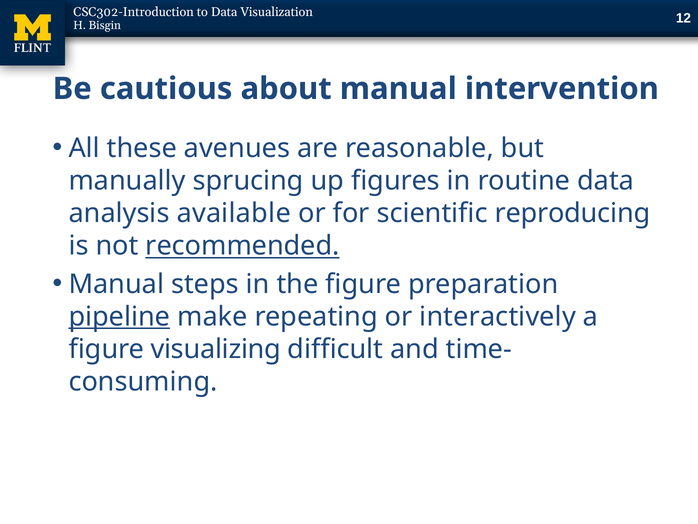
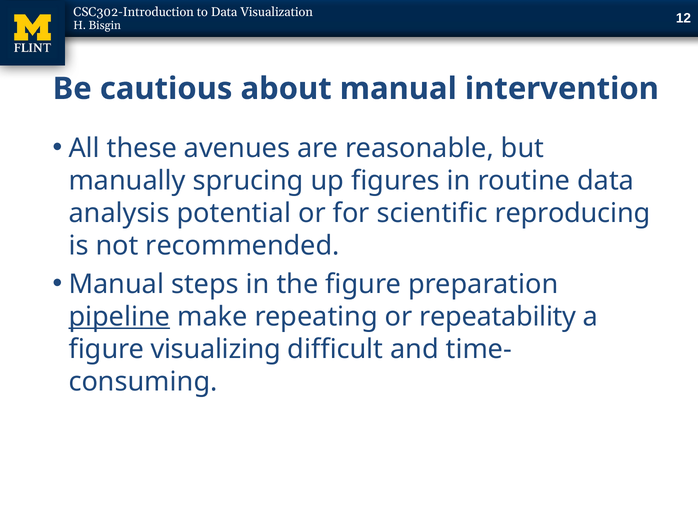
available: available -> potential
recommended underline: present -> none
interactively: interactively -> repeatability
